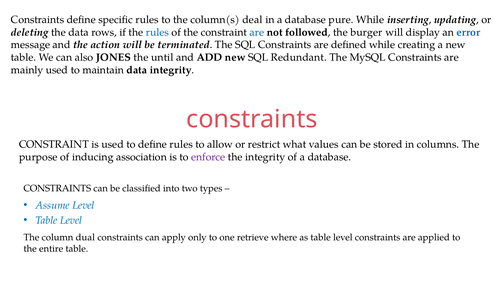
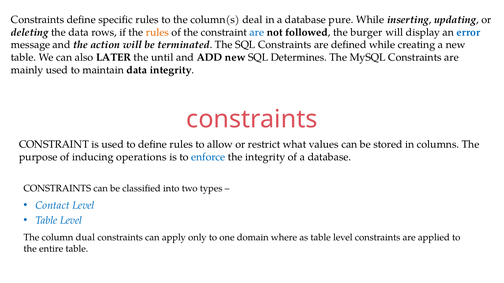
rules at (157, 32) colour: blue -> orange
JONES: JONES -> LATER
Redundant: Redundant -> Determines
association: association -> operations
enforce colour: purple -> blue
Assume: Assume -> Contact
retrieve: retrieve -> domain
